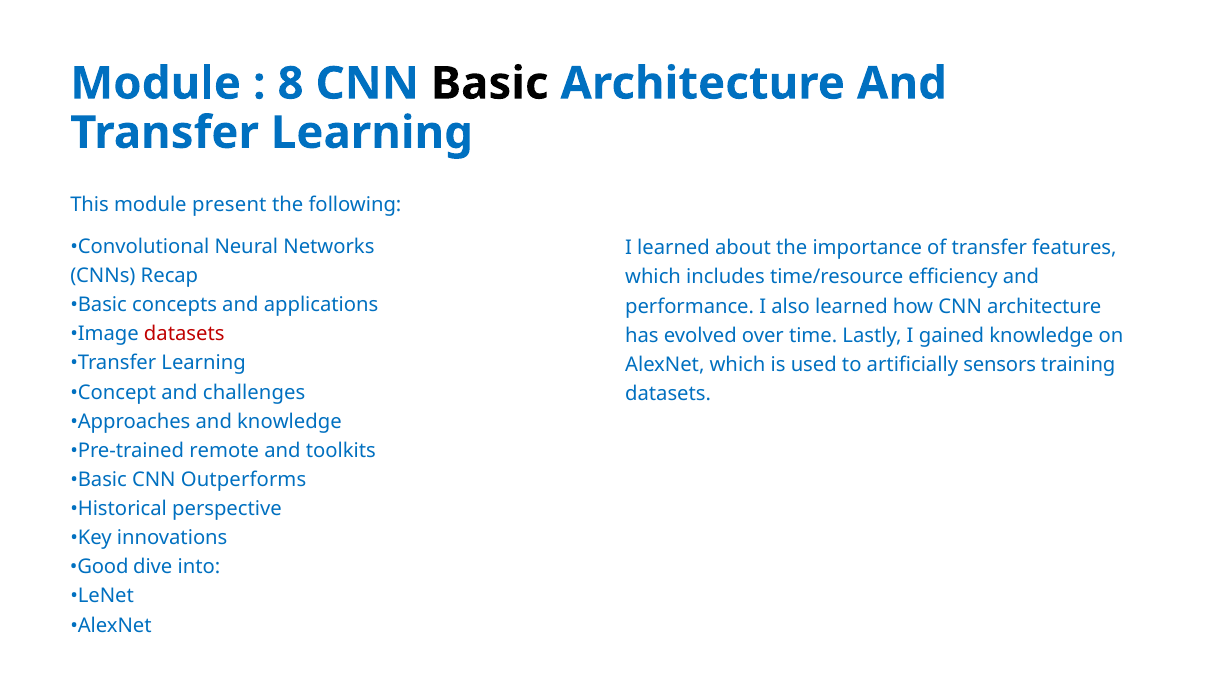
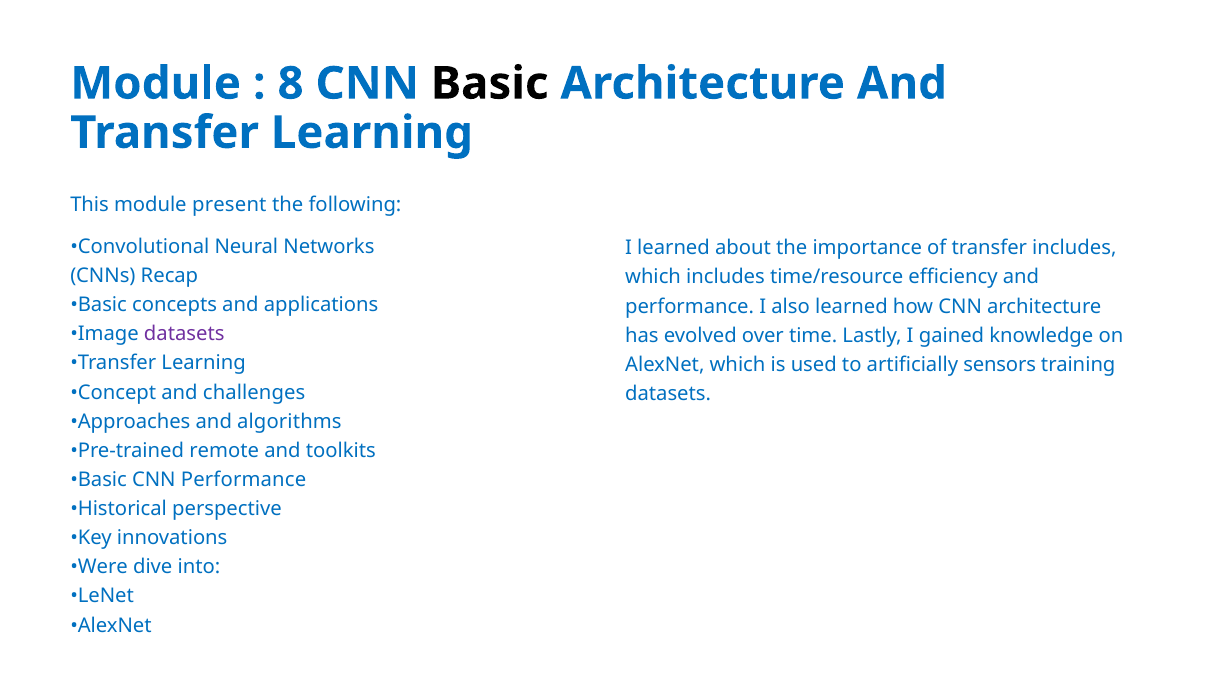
transfer features: features -> includes
datasets at (184, 334) colour: red -> purple
and knowledge: knowledge -> algorithms
CNN Outperforms: Outperforms -> Performance
Good: Good -> Were
